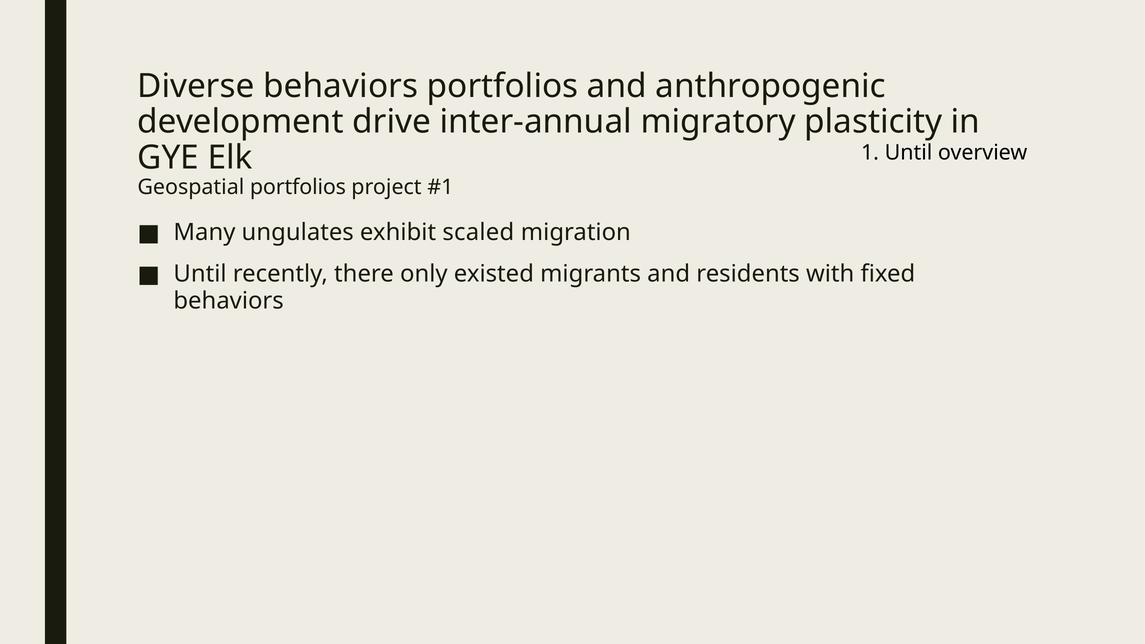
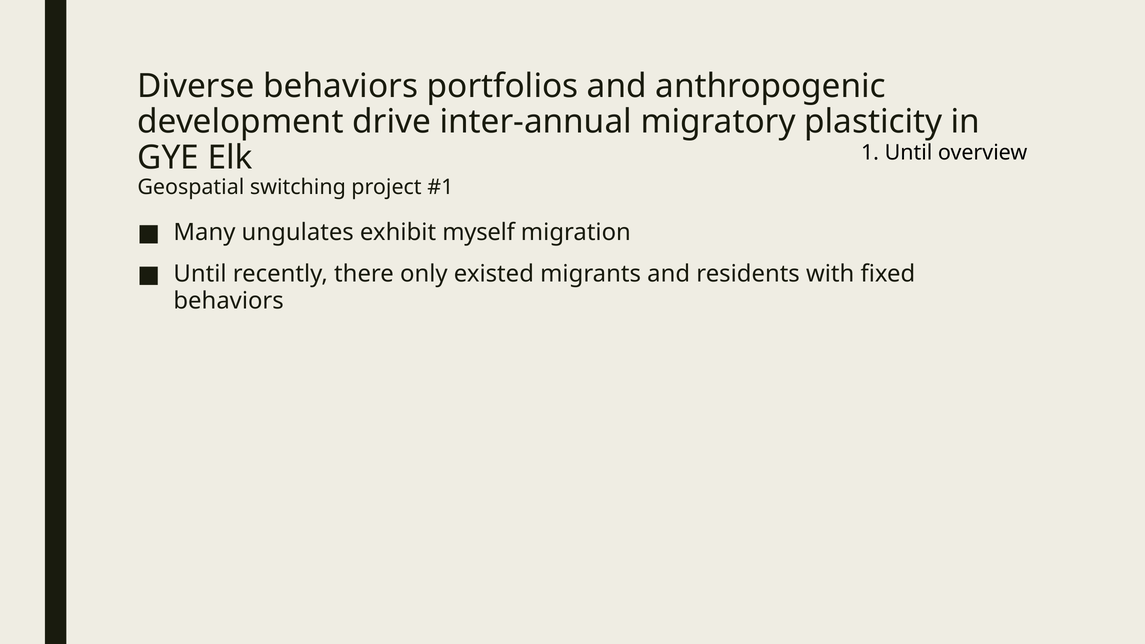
Geospatial portfolios: portfolios -> switching
scaled: scaled -> myself
